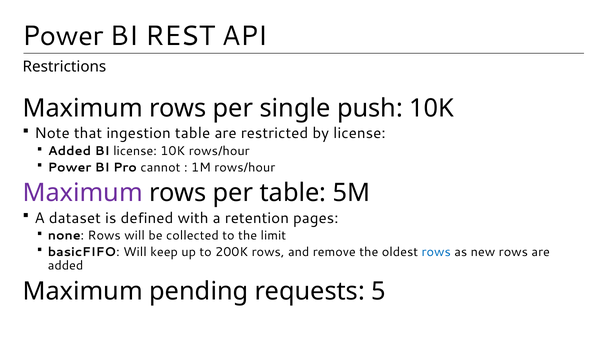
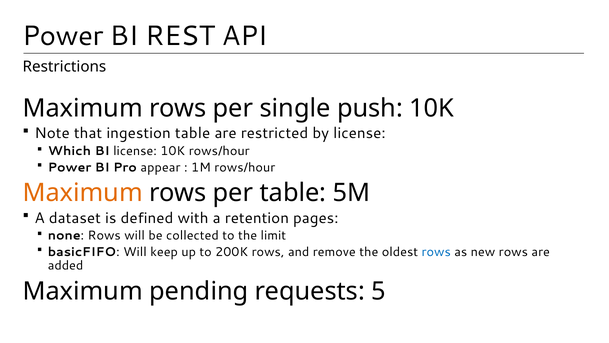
Added at (69, 151): Added -> Which
cannot: cannot -> appear
Maximum at (83, 193) colour: purple -> orange
